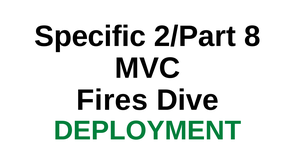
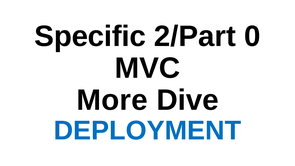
8: 8 -> 0
Fires: Fires -> More
DEPLOYMENT colour: green -> blue
